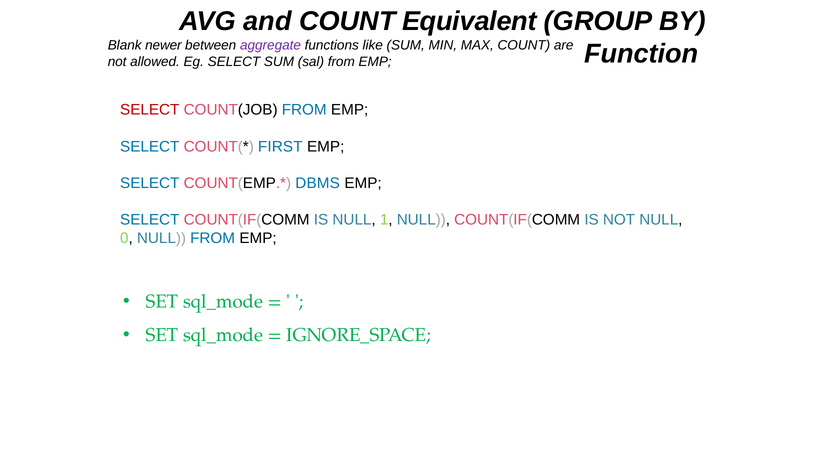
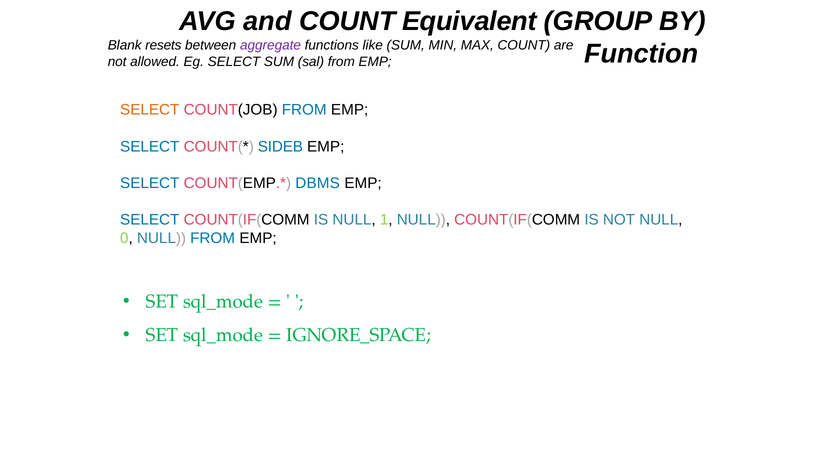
newer: newer -> resets
SELECT at (150, 110) colour: red -> orange
FIRST: FIRST -> SIDEB
